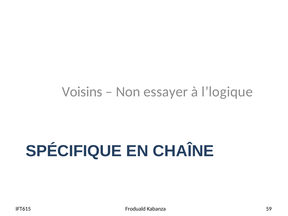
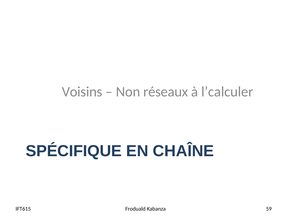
essayer: essayer -> réseaux
l’logique: l’logique -> l’calculer
